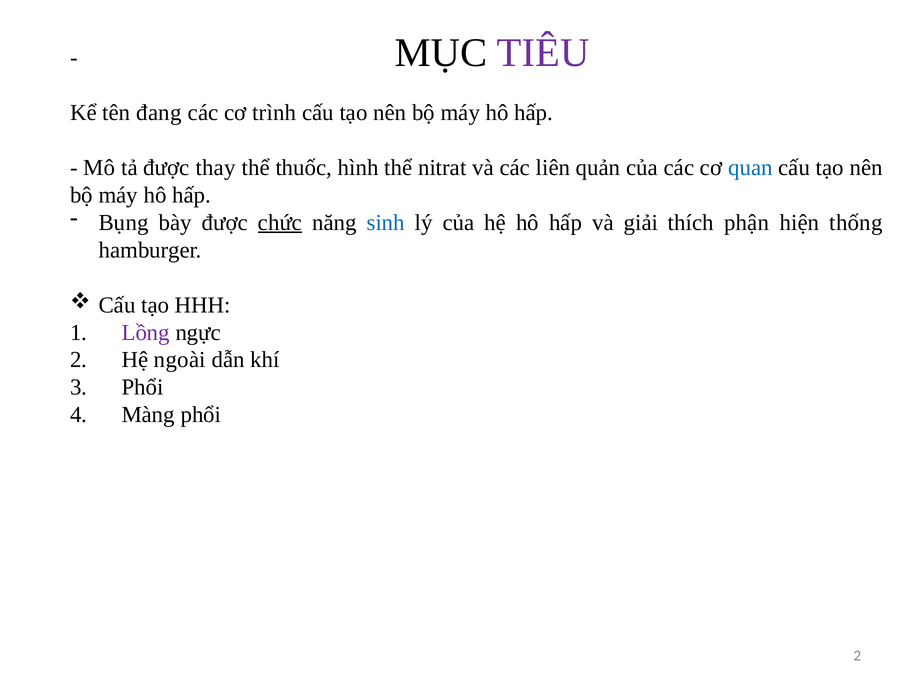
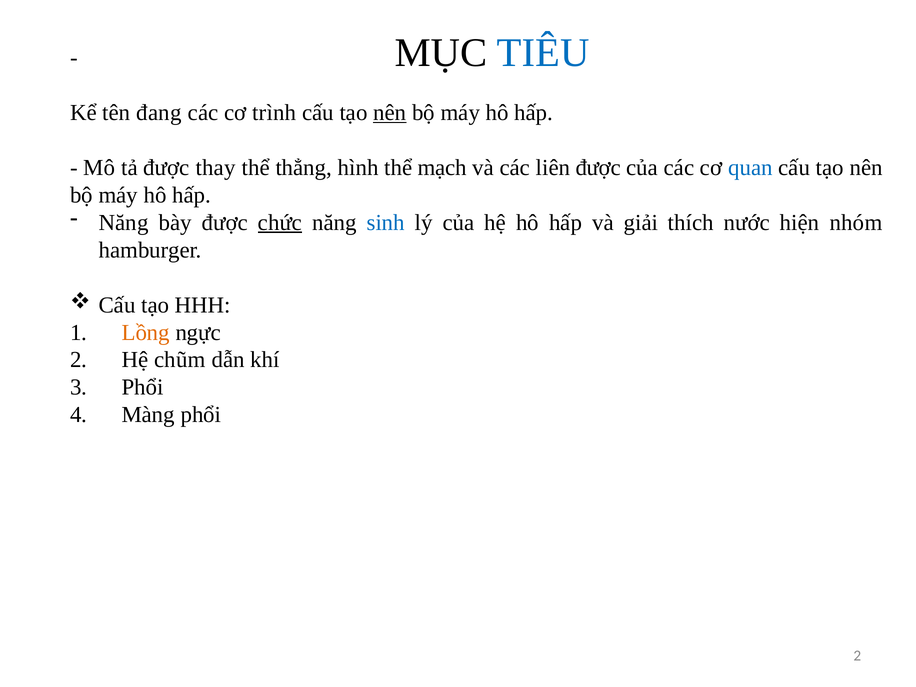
TIÊU colour: purple -> blue
nên at (390, 113) underline: none -> present
thuốc: thuốc -> thẳng
nitrat: nitrat -> mạch
liên quản: quản -> được
Bụng at (124, 223): Bụng -> Năng
phận: phận -> nước
thống: thống -> nhóm
Lồng colour: purple -> orange
ngoài: ngoài -> chũm
